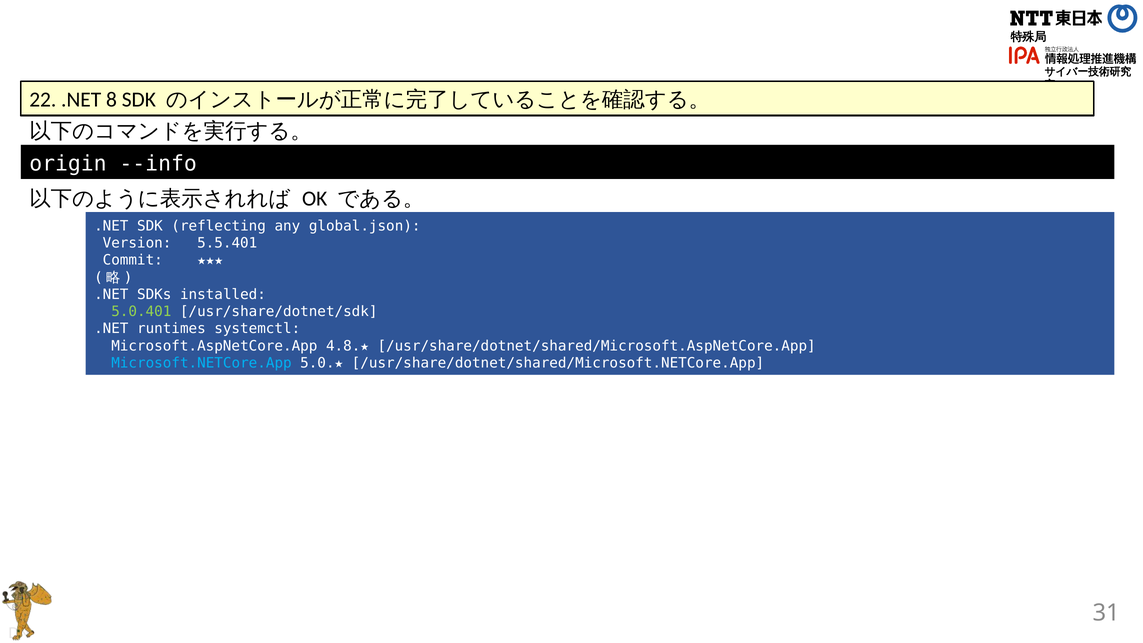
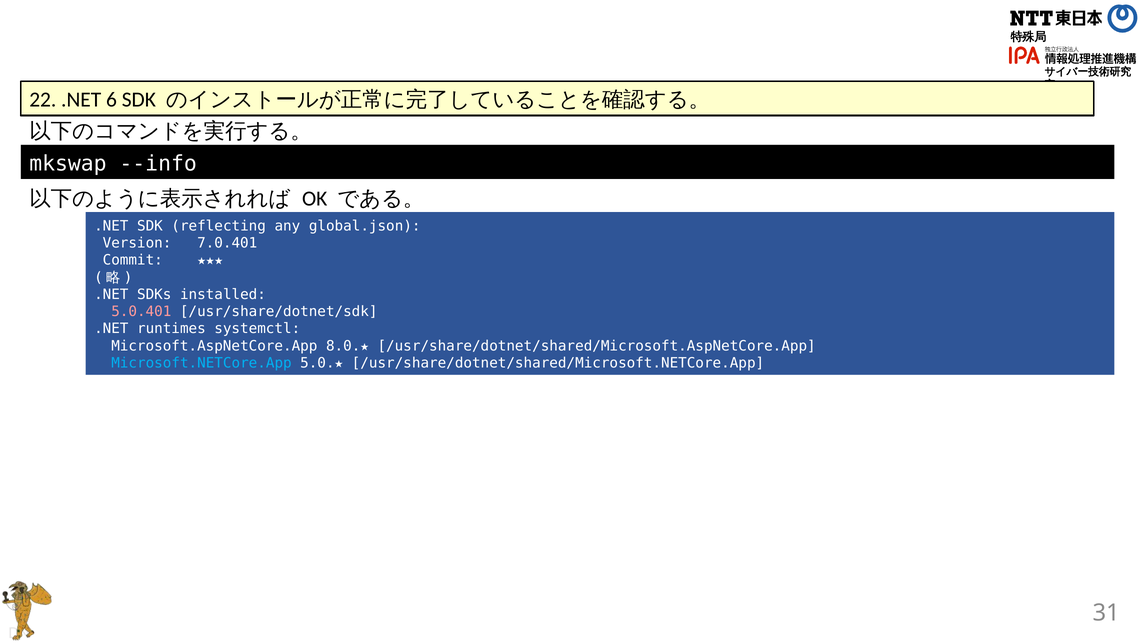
8: 8 -> 6
origin: origin -> mkswap
5.5.401: 5.5.401 -> 7.0.401
5.0.401 colour: light green -> pink
4.8.★: 4.8.★ -> 8.0.★
